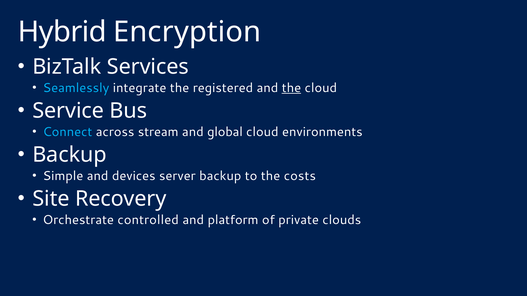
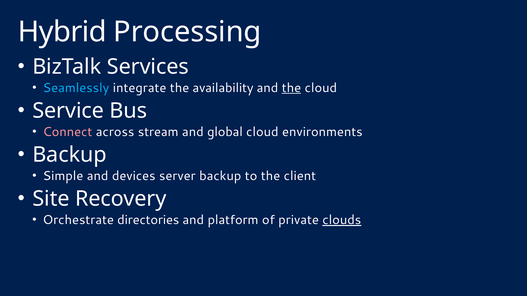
Encryption: Encryption -> Processing
registered: registered -> availability
Connect colour: light blue -> pink
costs: costs -> client
controlled: controlled -> directories
clouds underline: none -> present
